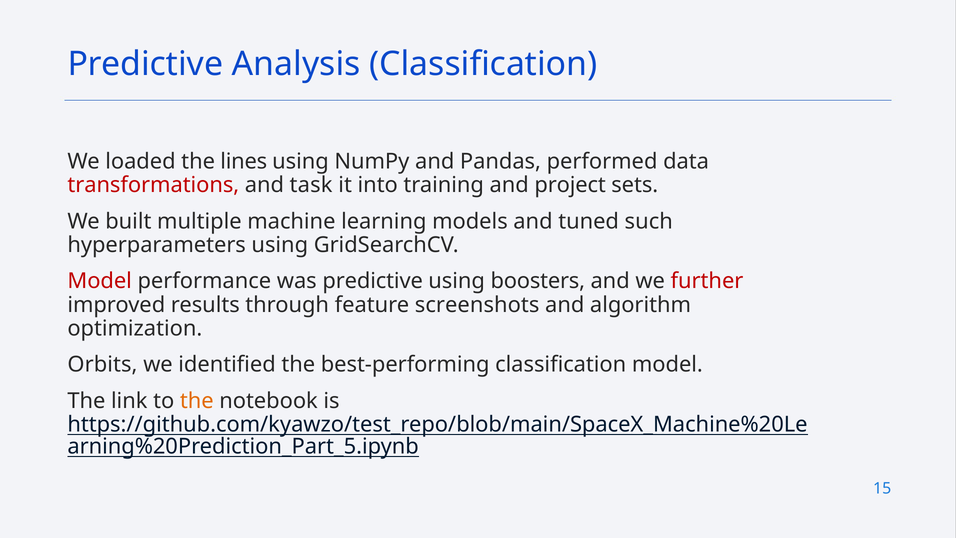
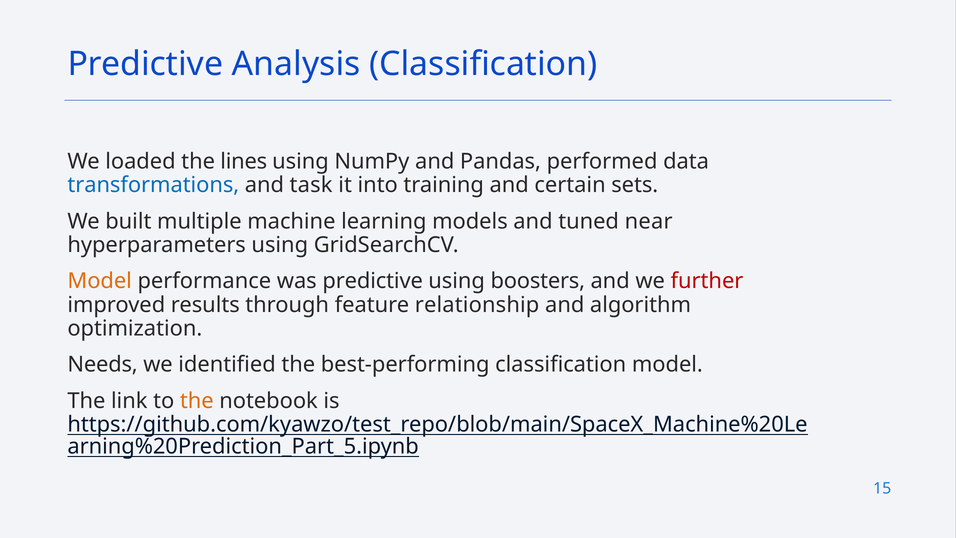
transformations colour: red -> blue
project: project -> certain
such: such -> near
Model at (100, 281) colour: red -> orange
screenshots: screenshots -> relationship
Orbits: Orbits -> Needs
